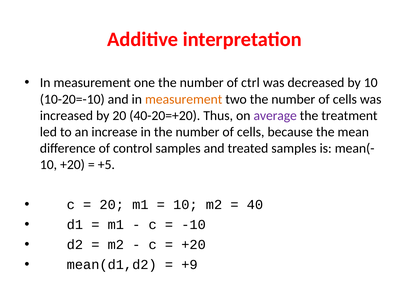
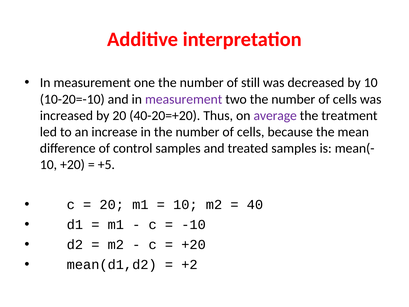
ctrl: ctrl -> still
measurement at (184, 99) colour: orange -> purple
+9: +9 -> +2
